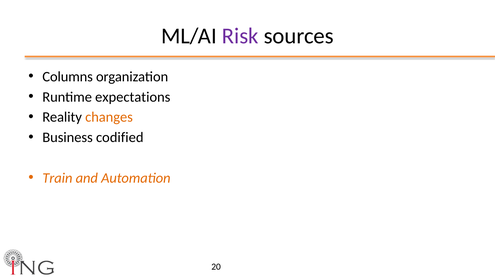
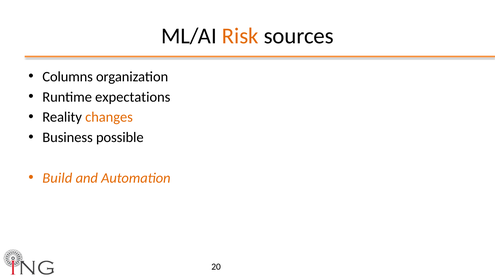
Risk colour: purple -> orange
codified: codified -> possible
Train: Train -> Build
